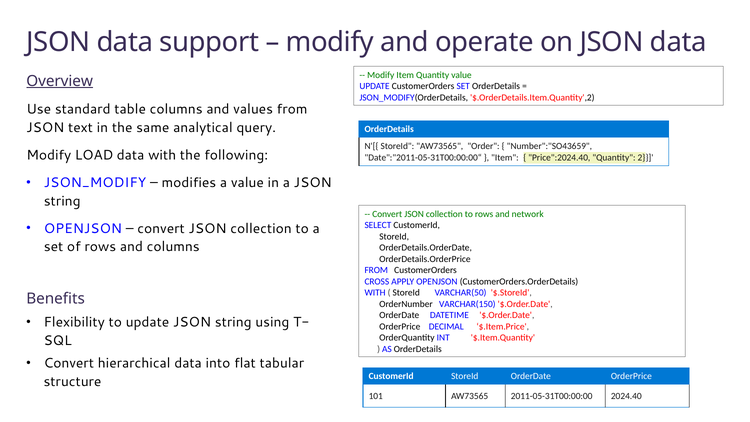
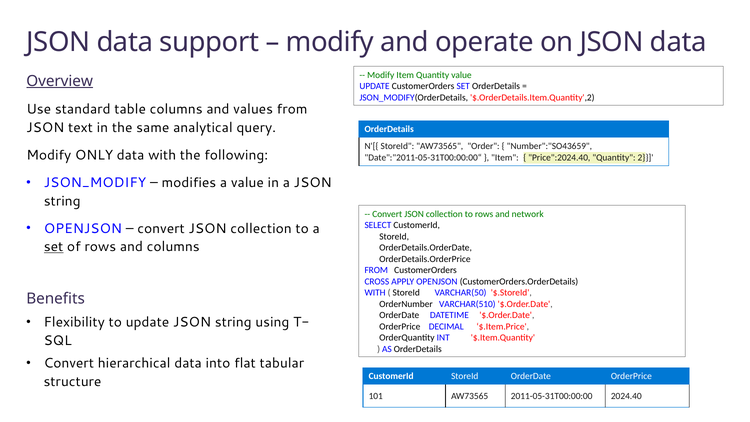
LOAD: LOAD -> ONLY
set at (54, 247) underline: none -> present
VARCHAR(150: VARCHAR(150 -> VARCHAR(510
